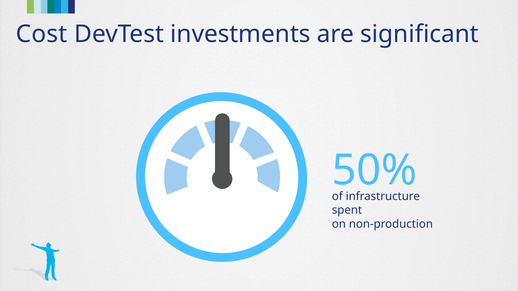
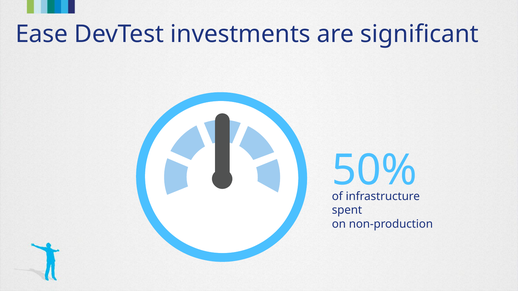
Cost: Cost -> Ease
